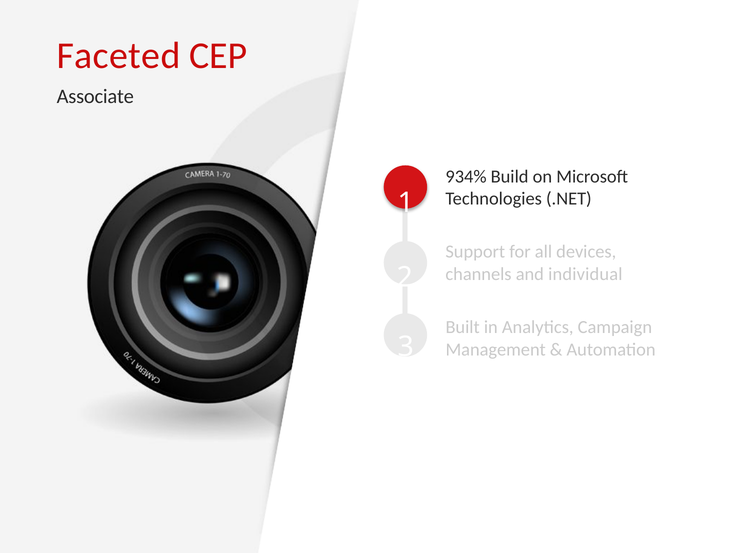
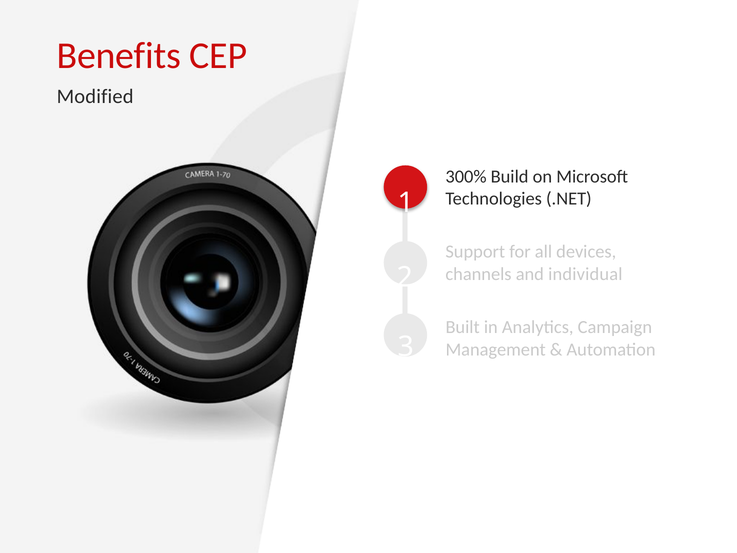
Faceted: Faceted -> Benefits
Associate: Associate -> Modified
934%: 934% -> 300%
